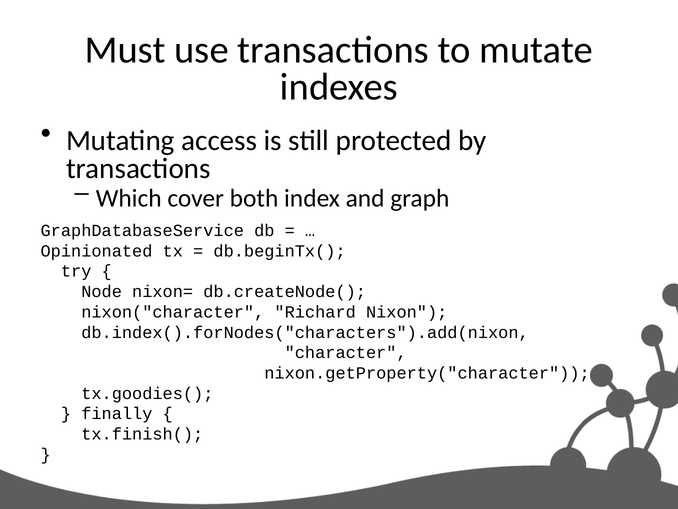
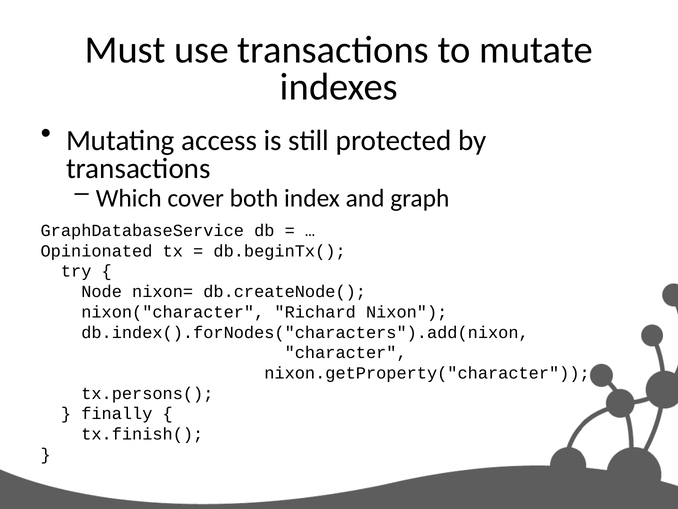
tx.goodies(: tx.goodies( -> tx.persons(
